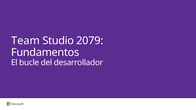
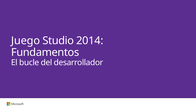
Team: Team -> Juego
2079: 2079 -> 2014
